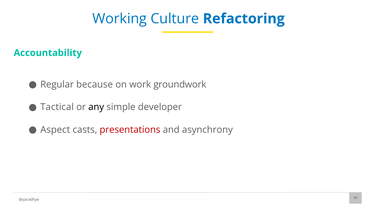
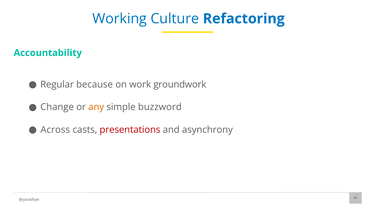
Tactical: Tactical -> Change
any colour: black -> orange
developer: developer -> buzzword
Aspect: Aspect -> Across
